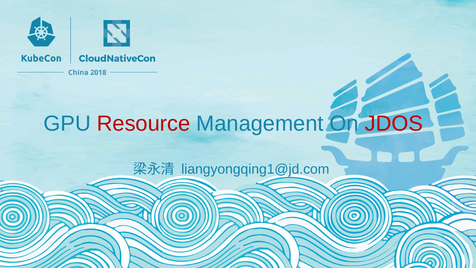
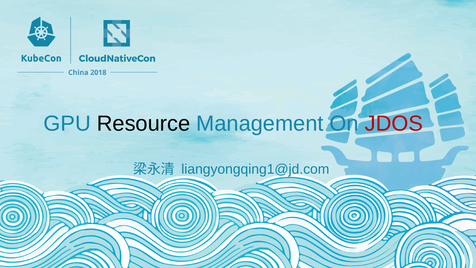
Resource colour: red -> black
